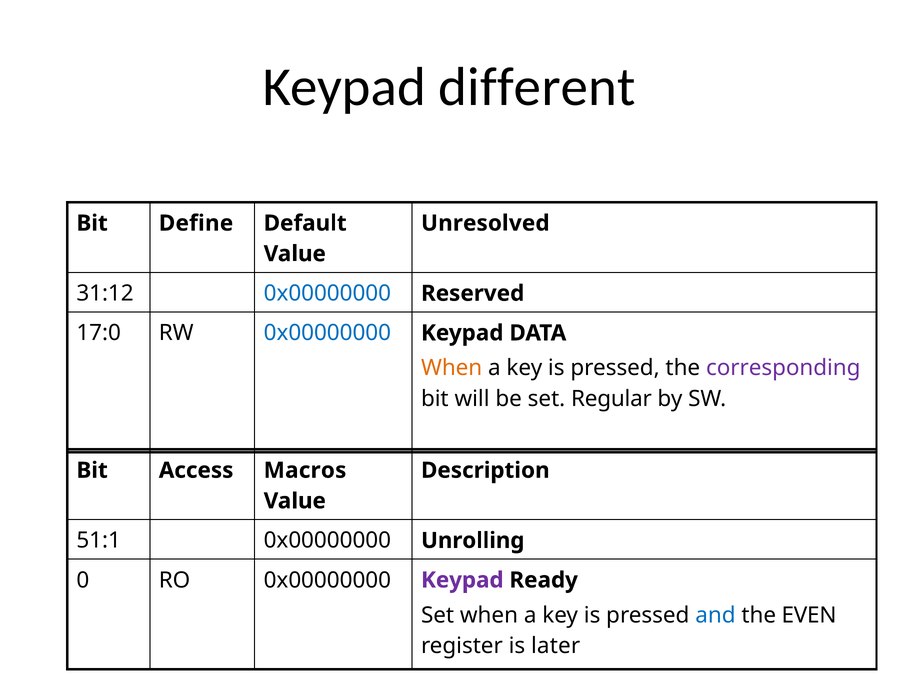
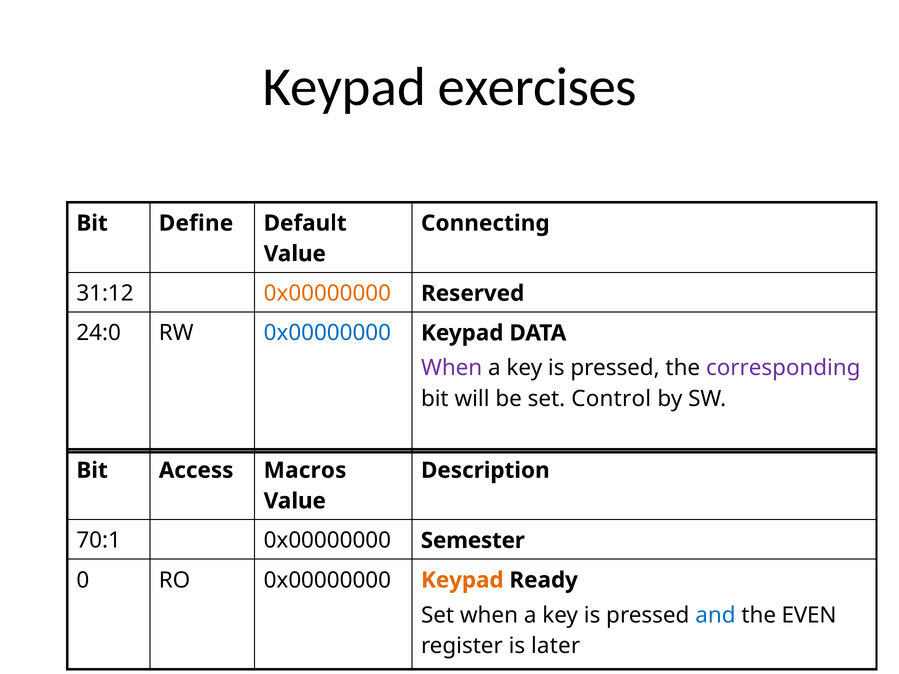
different: different -> exercises
Unresolved: Unresolved -> Connecting
0x00000000 at (327, 294) colour: blue -> orange
17:0: 17:0 -> 24:0
When at (452, 368) colour: orange -> purple
Regular: Regular -> Control
51:1: 51:1 -> 70:1
Unrolling: Unrolling -> Semester
Keypad at (462, 580) colour: purple -> orange
